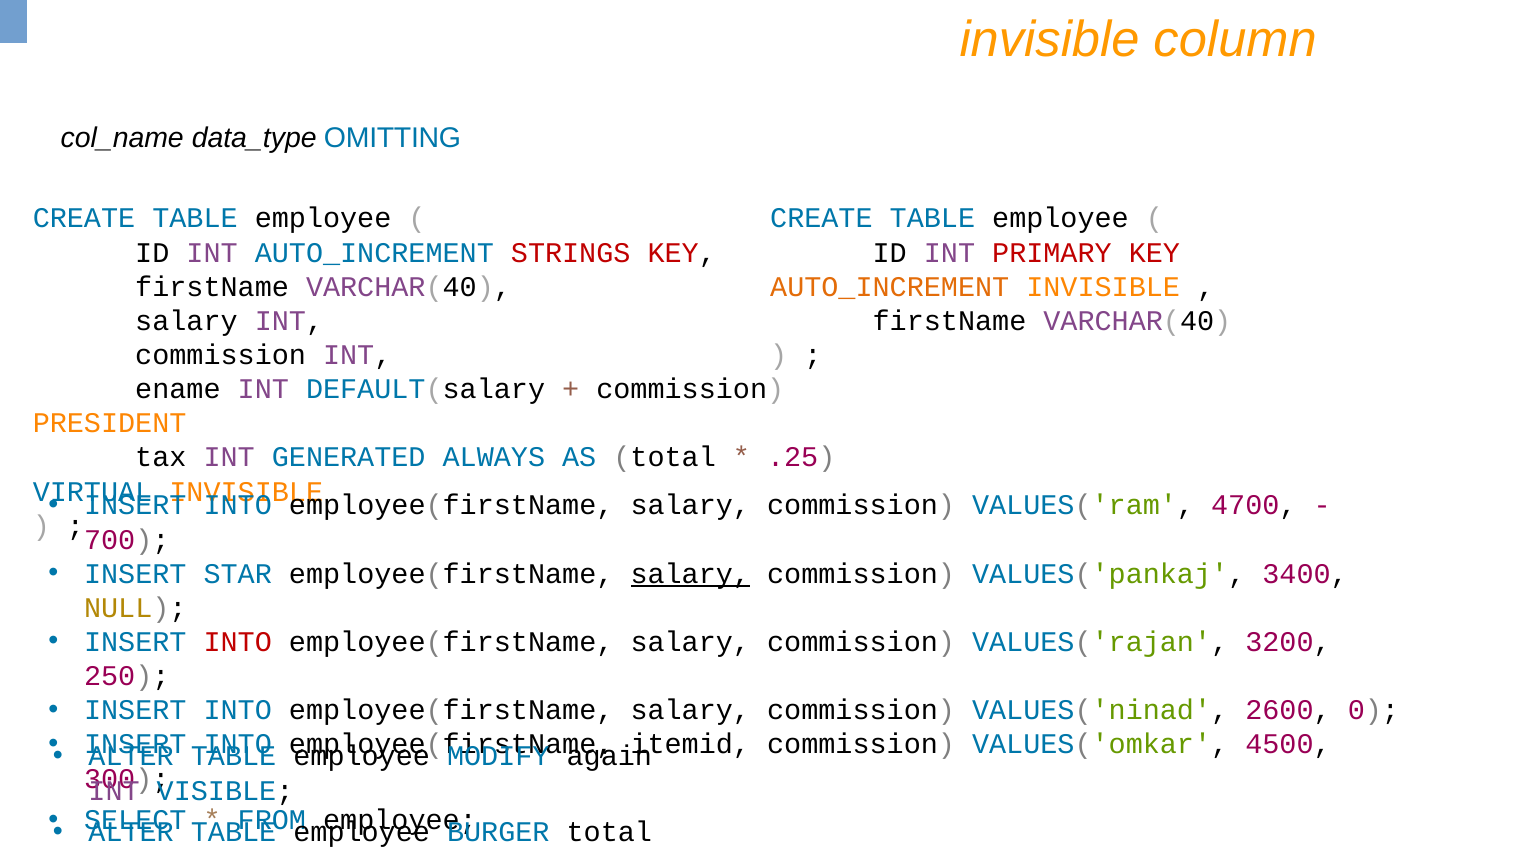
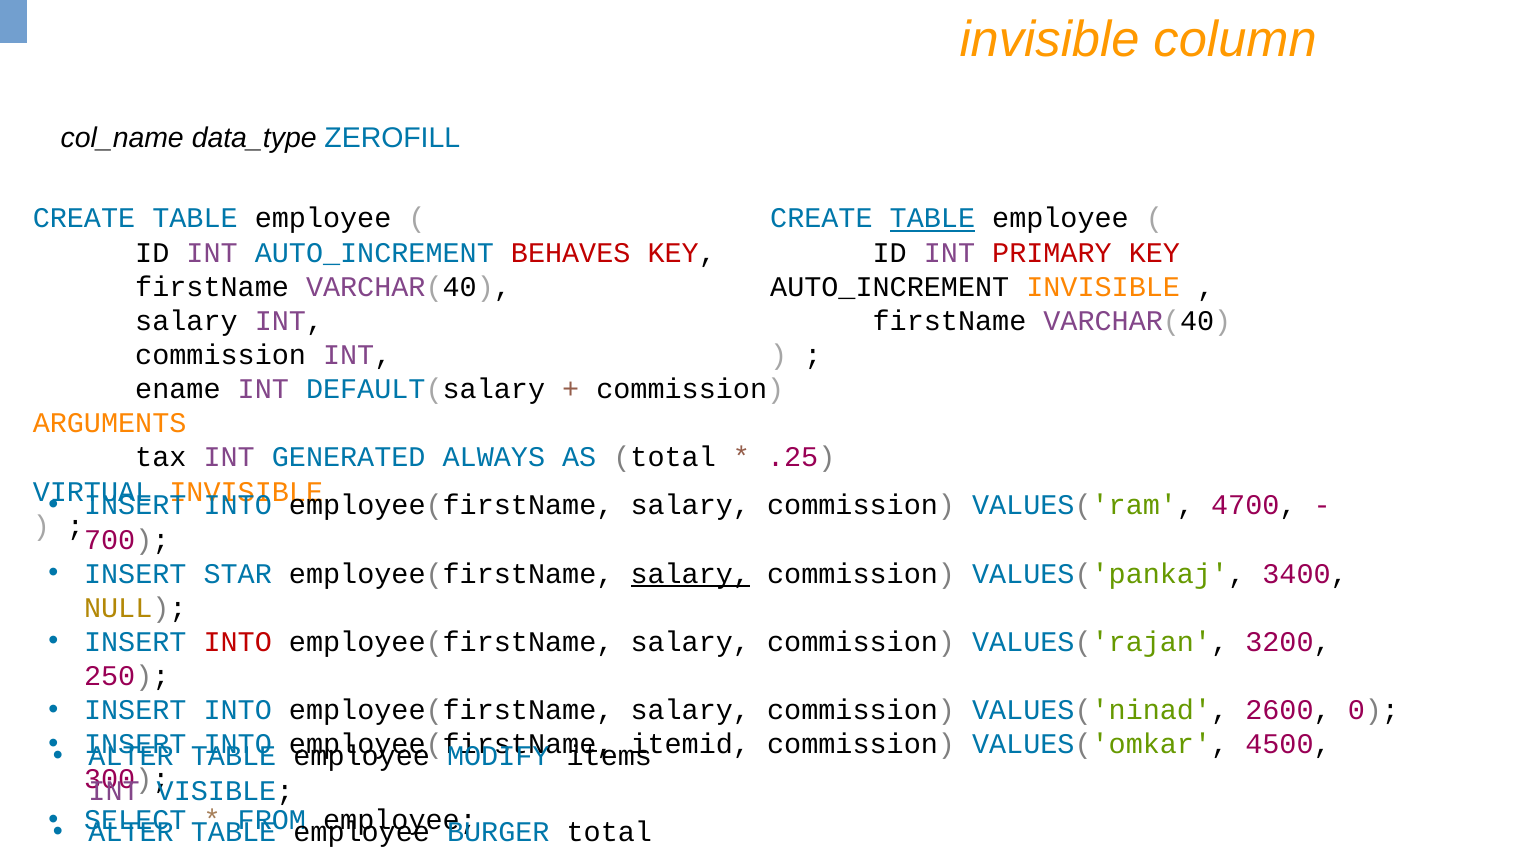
OMITTING: OMITTING -> ZEROFILL
TABLE at (932, 218) underline: none -> present
STRINGS: STRINGS -> BEHAVES
AUTO_INCREMENT at (890, 287) colour: orange -> black
PRESIDENT: PRESIDENT -> ARGUMENTS
again: again -> items
